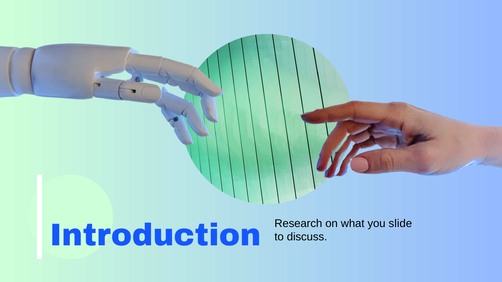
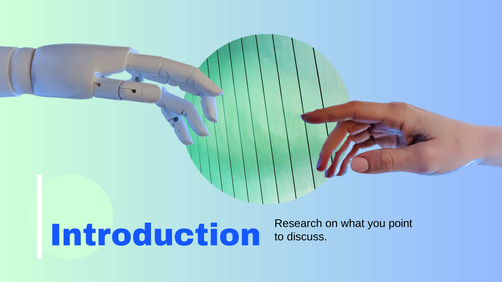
slide: slide -> point
